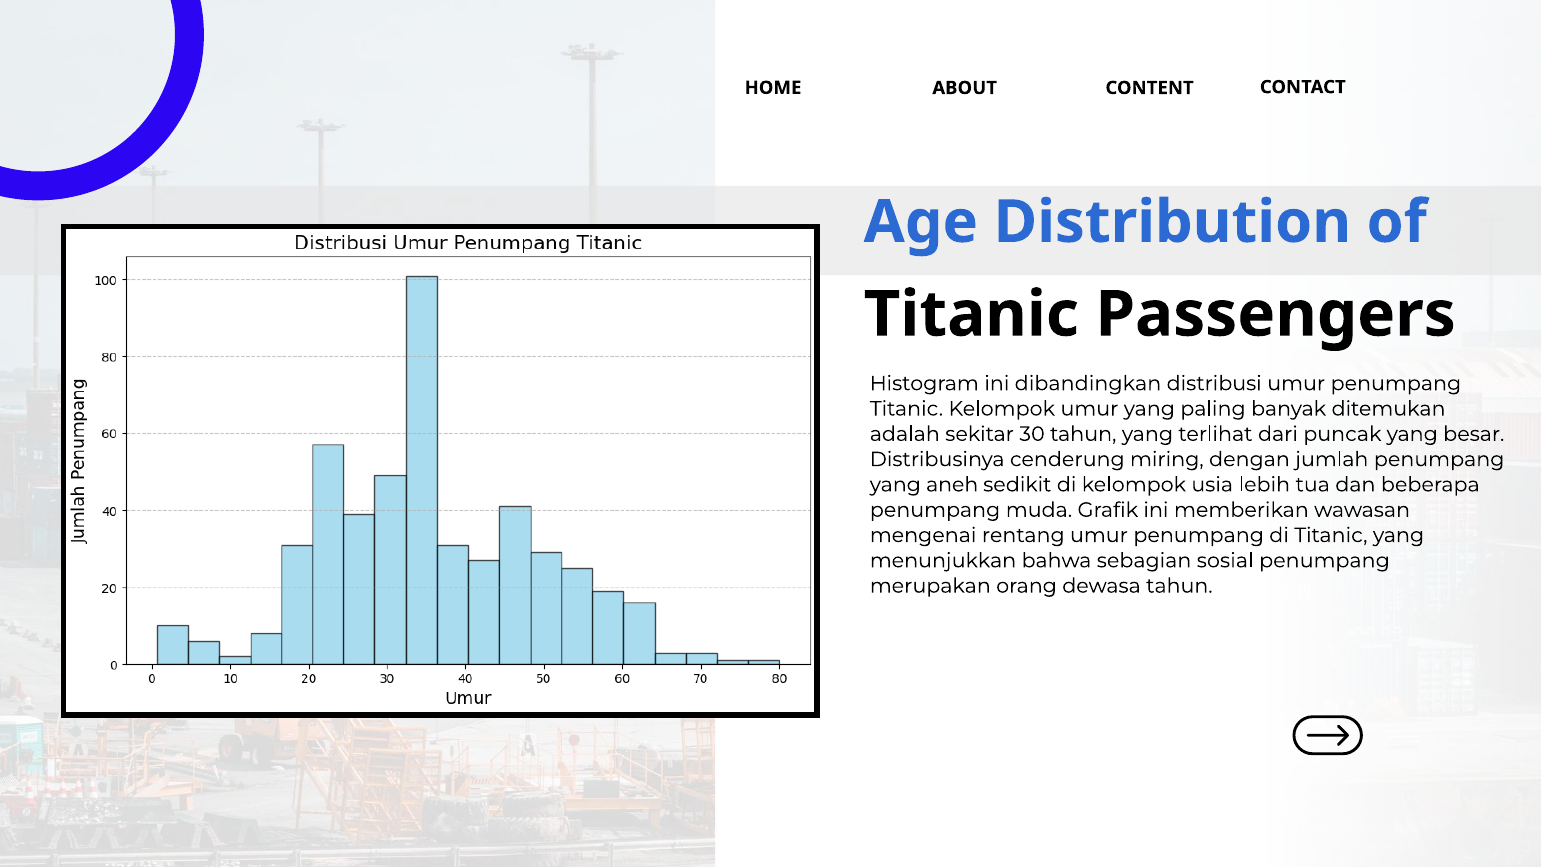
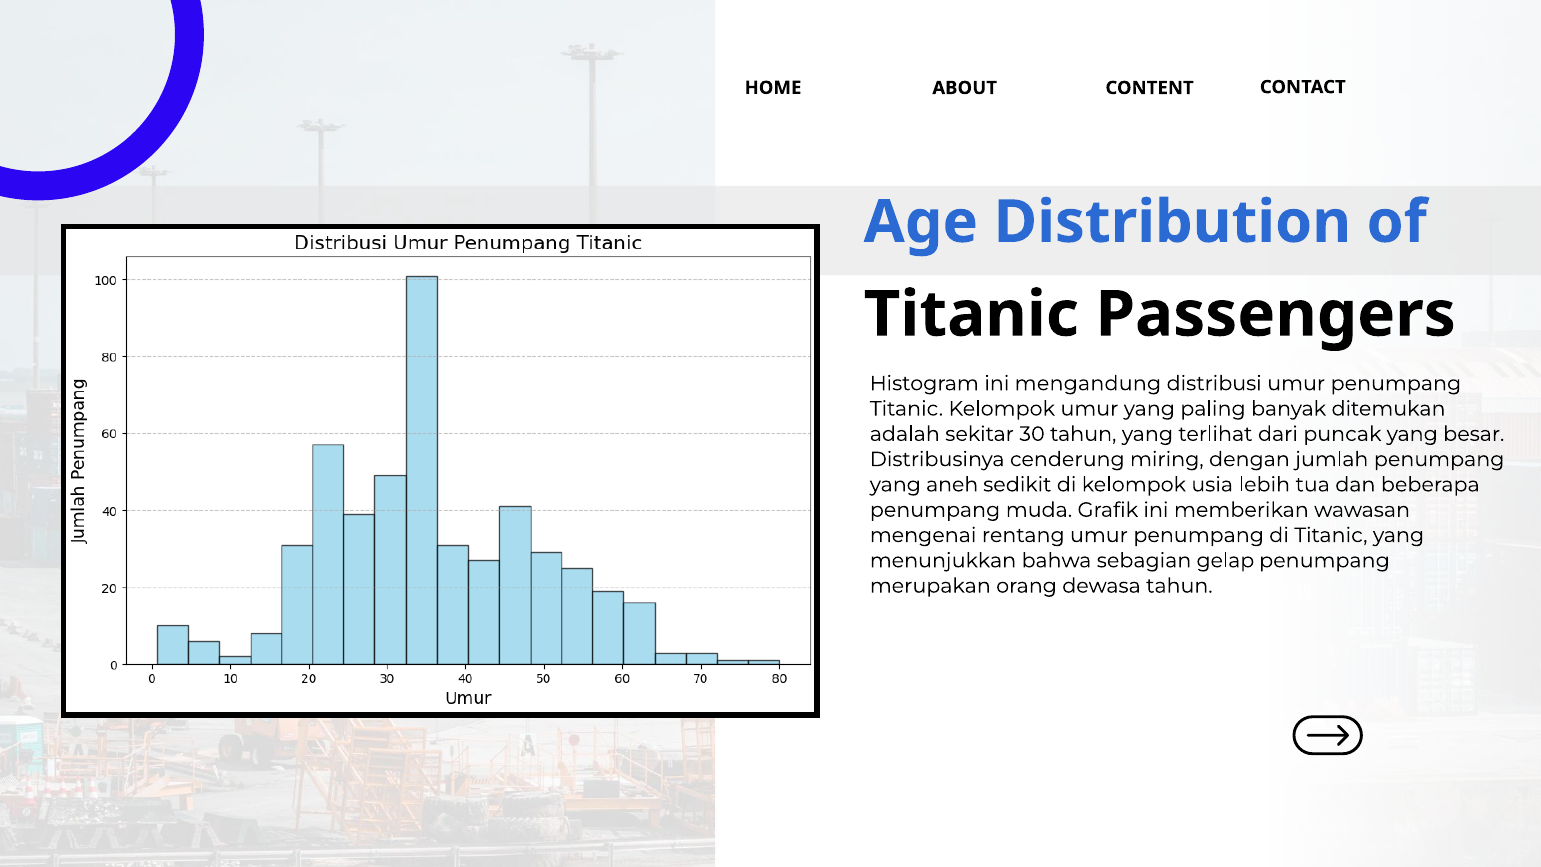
dibandingkan: dibandingkan -> mengandung
sosial: sosial -> gelap
